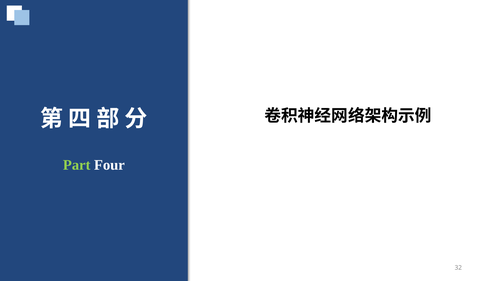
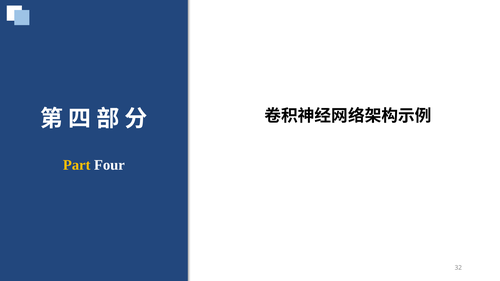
Part colour: light green -> yellow
